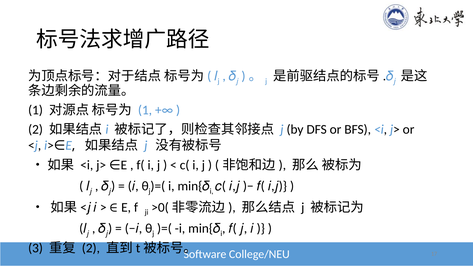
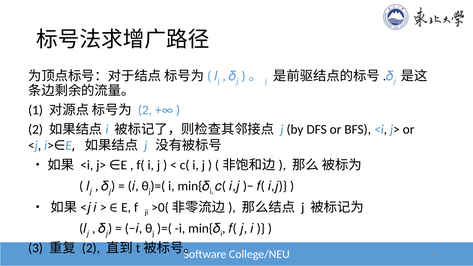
1 at (145, 110): 1 -> 2
